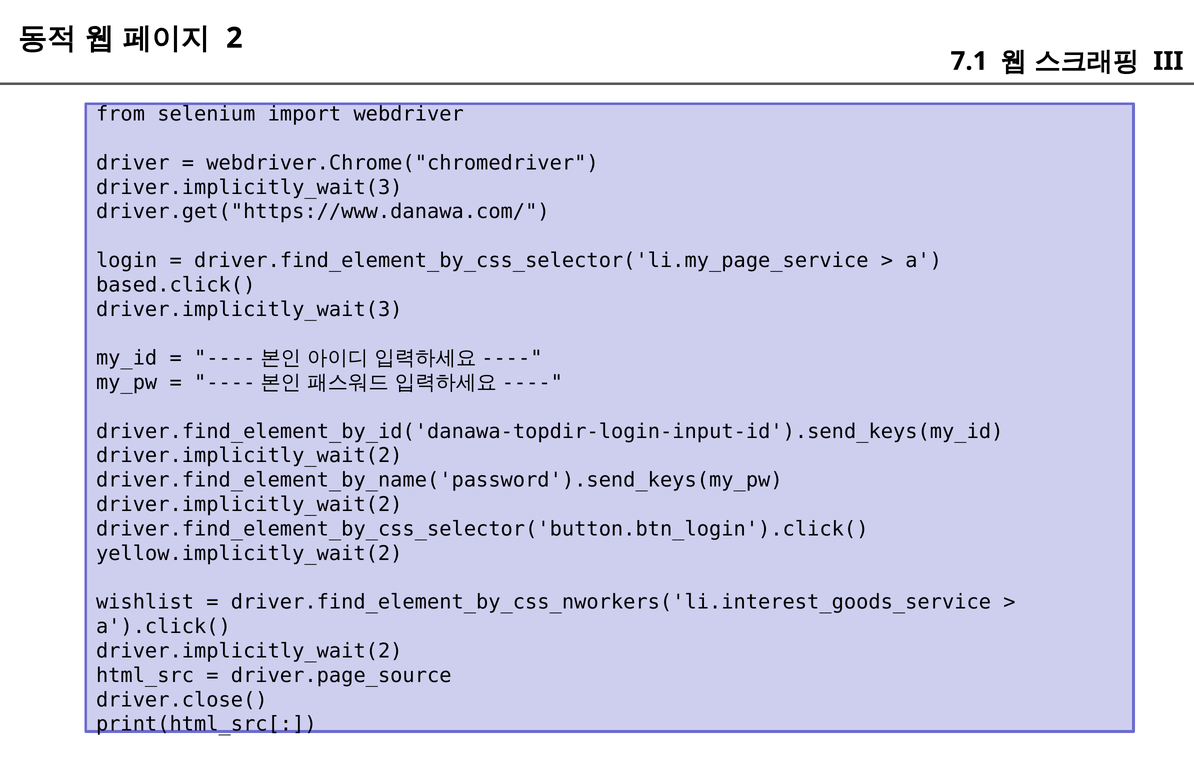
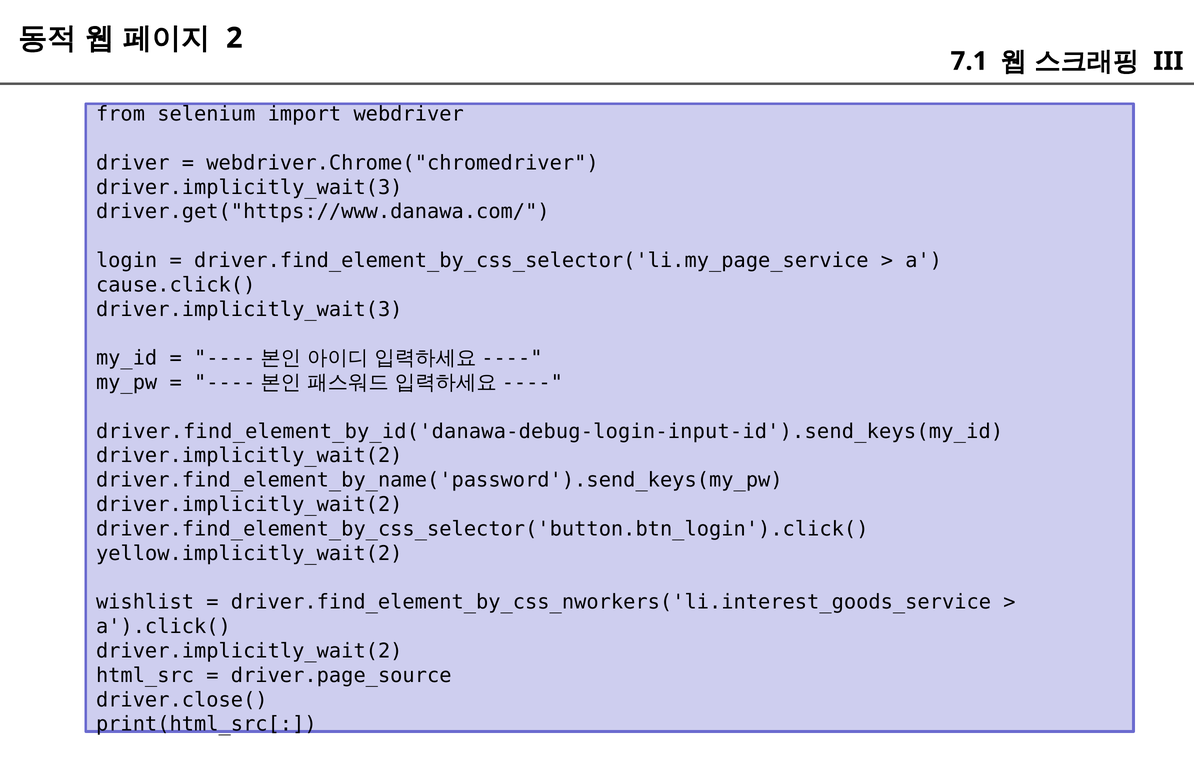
based.click(: based.click( -> cause.click(
driver.find_element_by_id('danawa-topdir-login-input-id').send_keys(my_id: driver.find_element_by_id('danawa-topdir-login-input-id').send_keys(my_id -> driver.find_element_by_id('danawa-debug-login-input-id').send_keys(my_id
